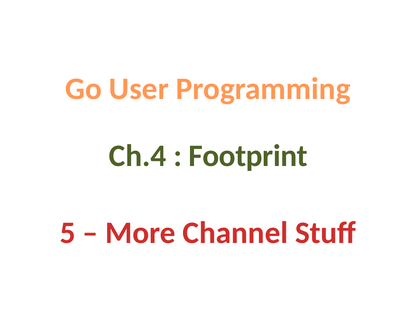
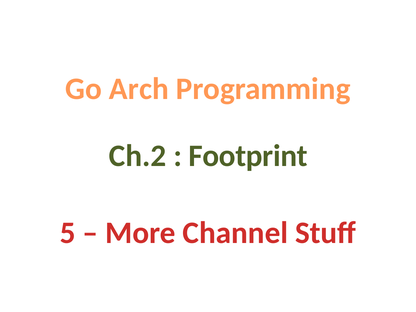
User: User -> Arch
Ch.4: Ch.4 -> Ch.2
